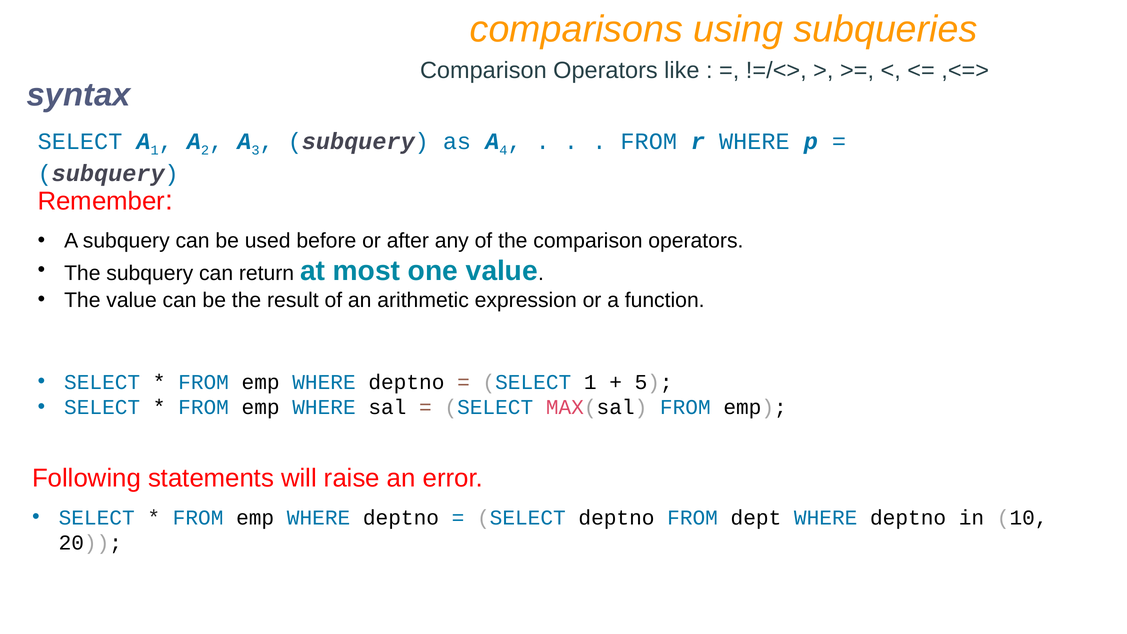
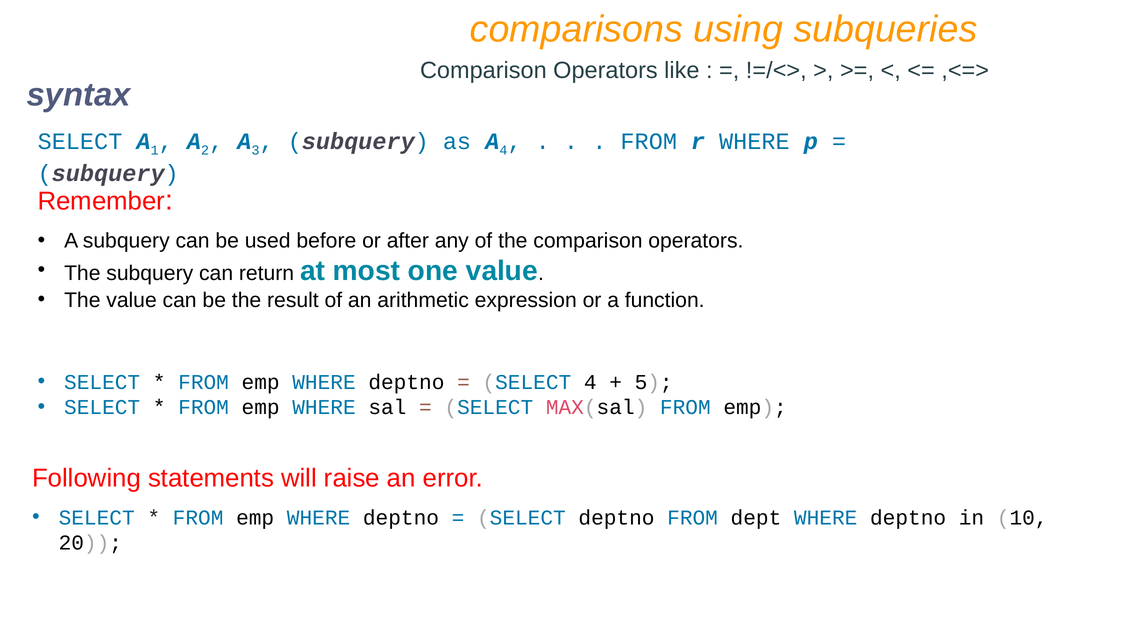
SELECT 1: 1 -> 4
